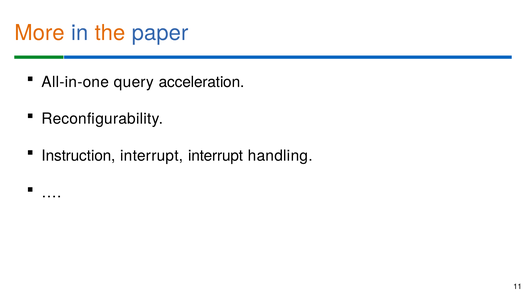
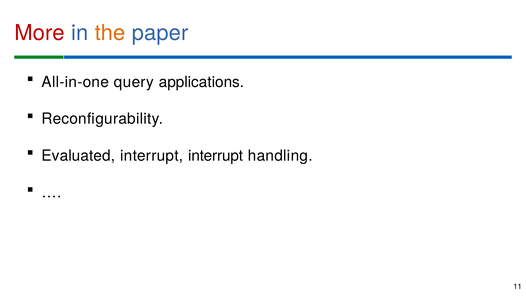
More colour: orange -> red
acceleration: acceleration -> applications
Instruction: Instruction -> Evaluated
